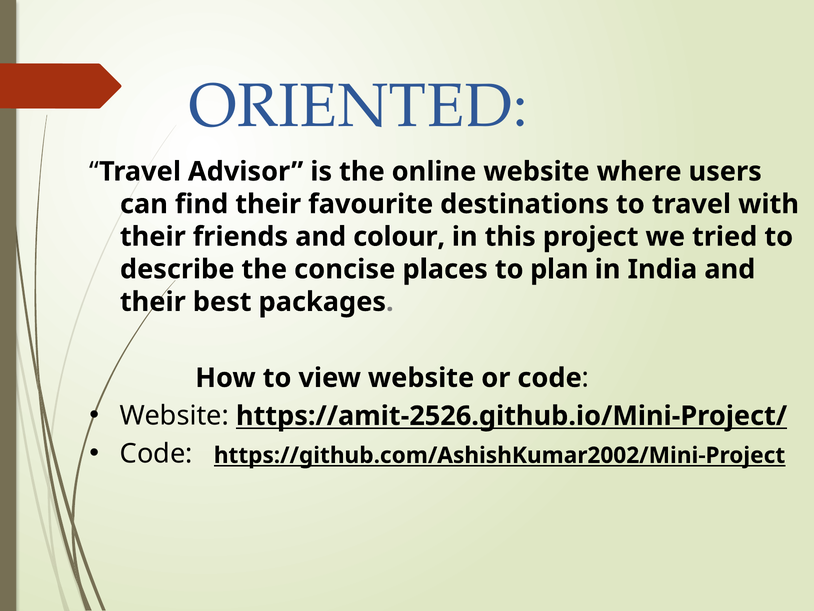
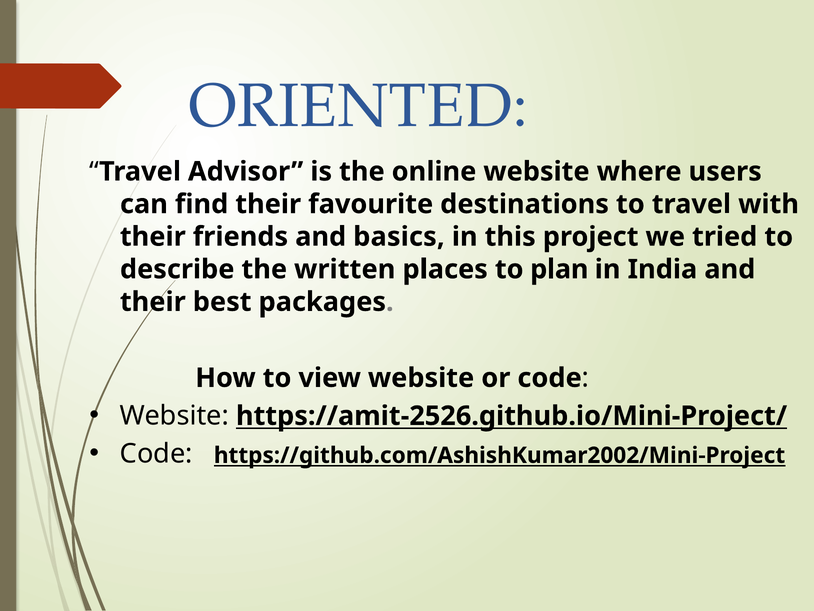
colour: colour -> basics
concise: concise -> written
